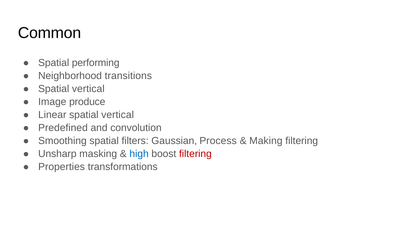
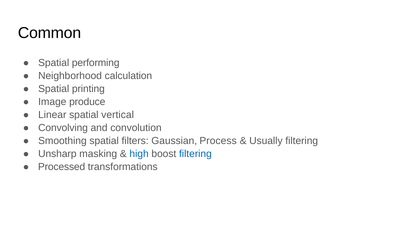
transitions: transitions -> calculation
vertical at (88, 89): vertical -> printing
Predefined: Predefined -> Convolving
Making: Making -> Usually
filtering at (195, 154) colour: red -> blue
Properties: Properties -> Processed
